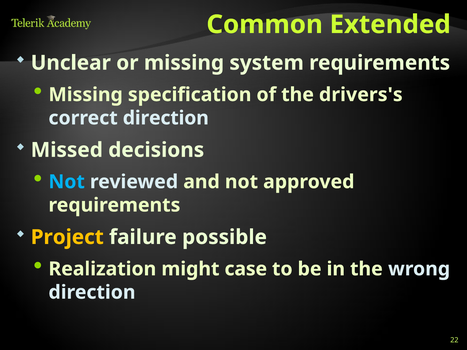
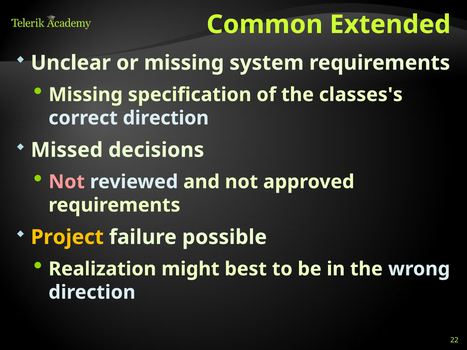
drivers's: drivers's -> classes's
Not at (67, 182) colour: light blue -> pink
case: case -> best
